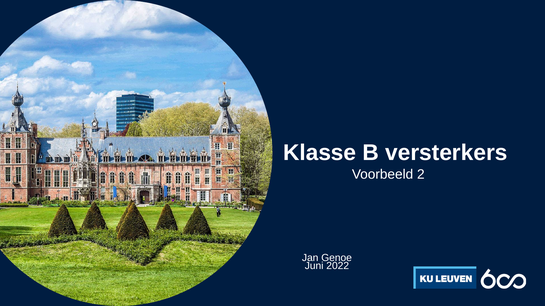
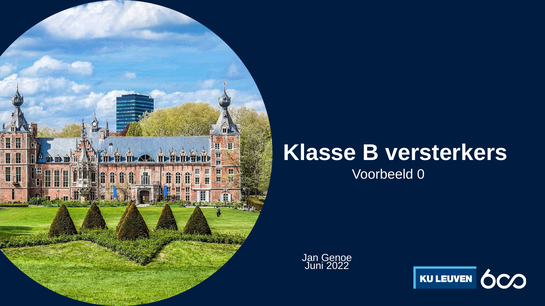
2: 2 -> 0
